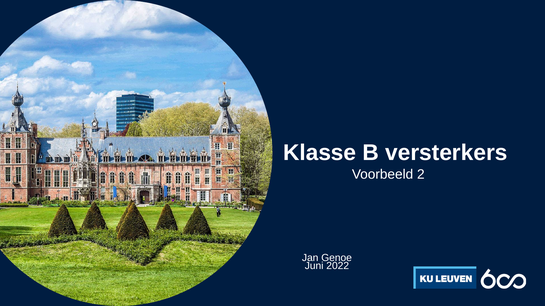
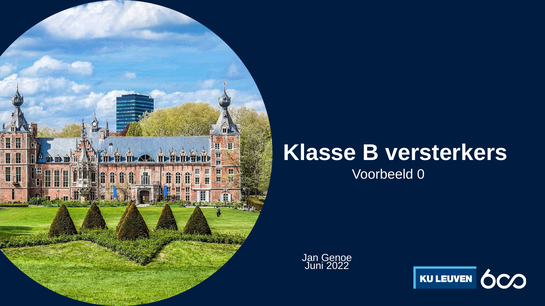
2: 2 -> 0
